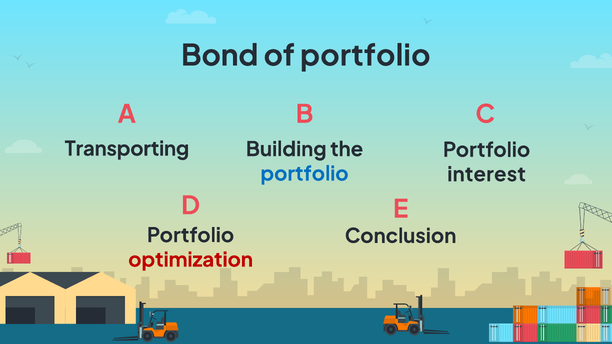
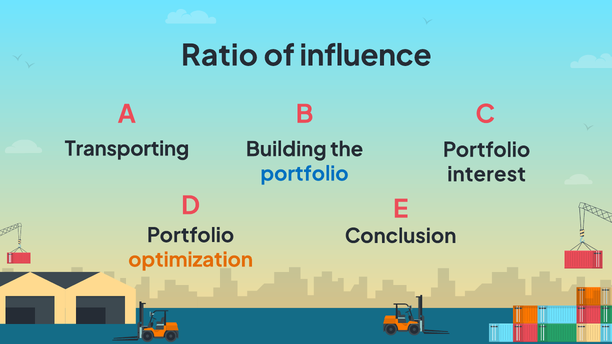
Bond: Bond -> Ratio
of portfolio: portfolio -> influence
optimization colour: red -> orange
